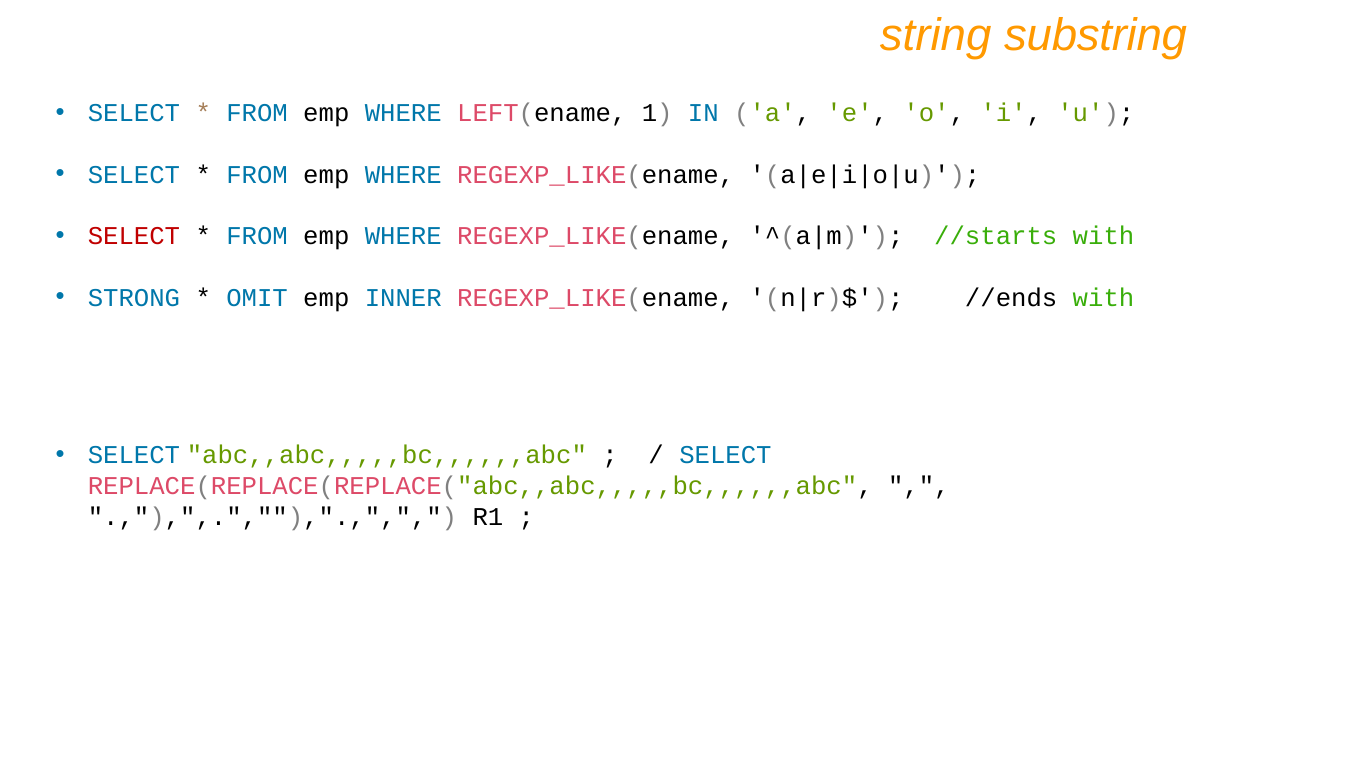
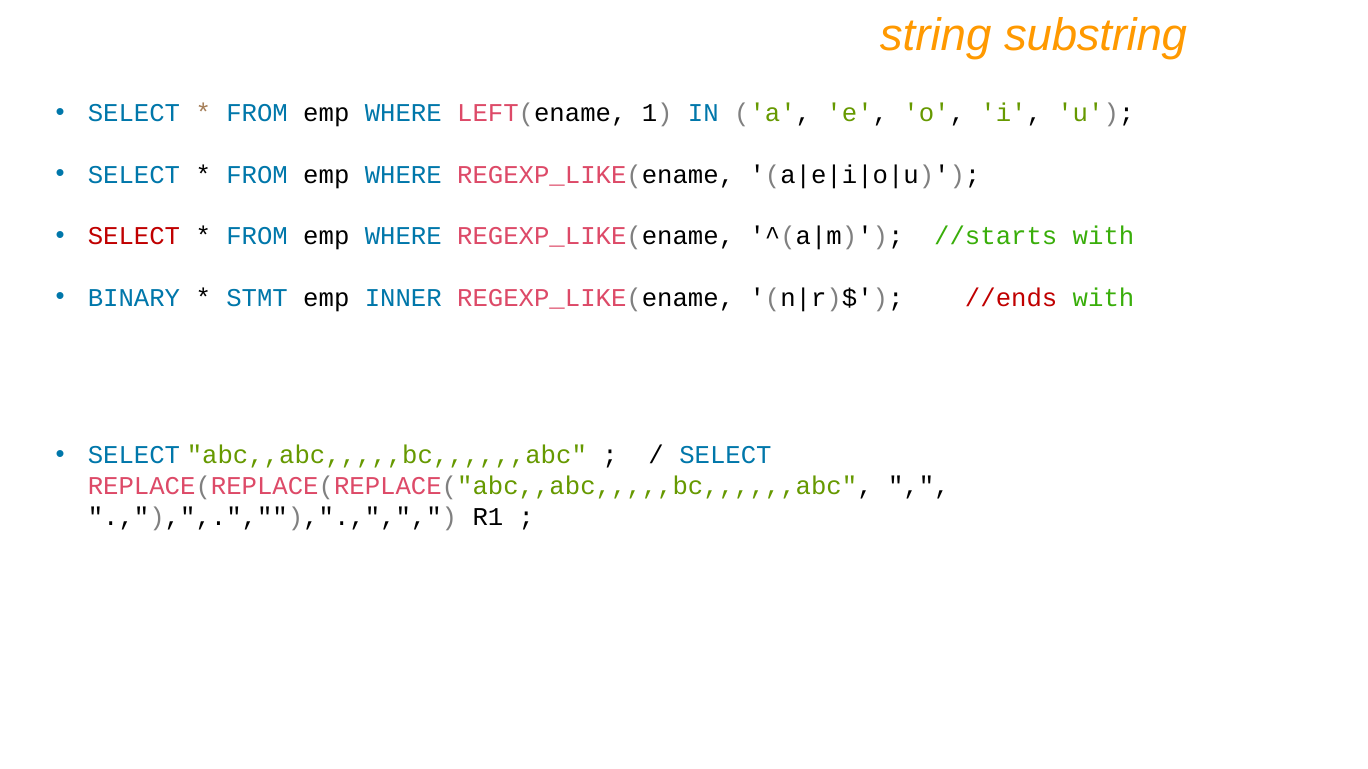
STRONG: STRONG -> BINARY
OMIT: OMIT -> STMT
//ends colour: black -> red
